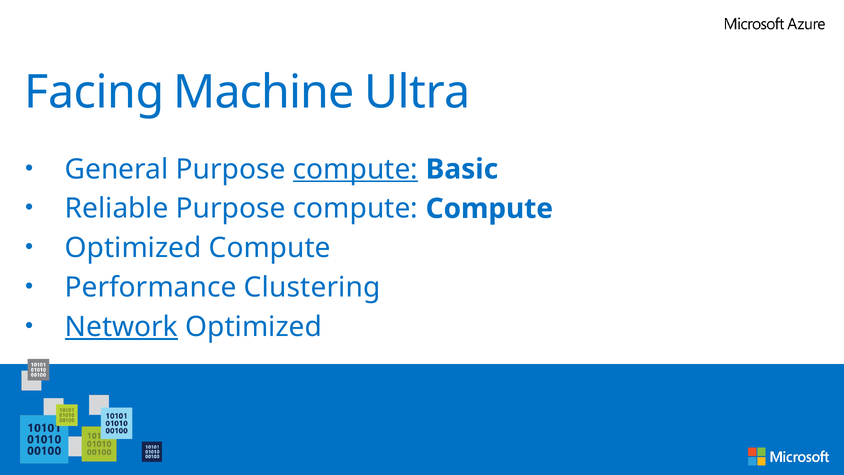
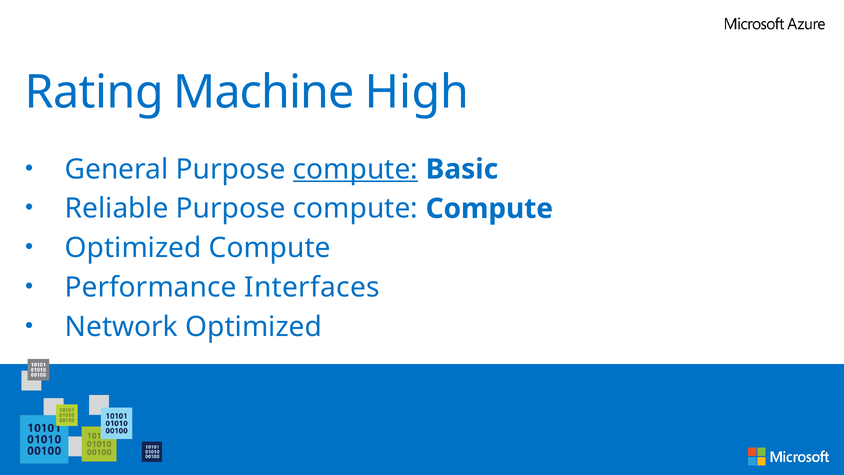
Facing: Facing -> Rating
Ultra: Ultra -> High
Clustering: Clustering -> Interfaces
Network underline: present -> none
